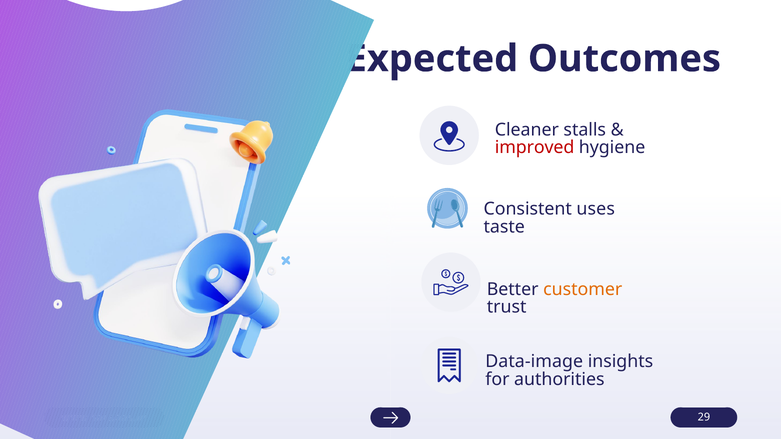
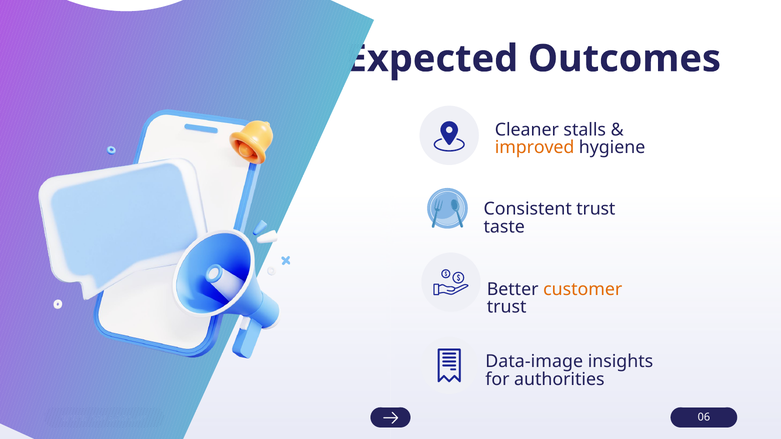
improved colour: red -> orange
Consistent uses: uses -> trust
29: 29 -> 06
